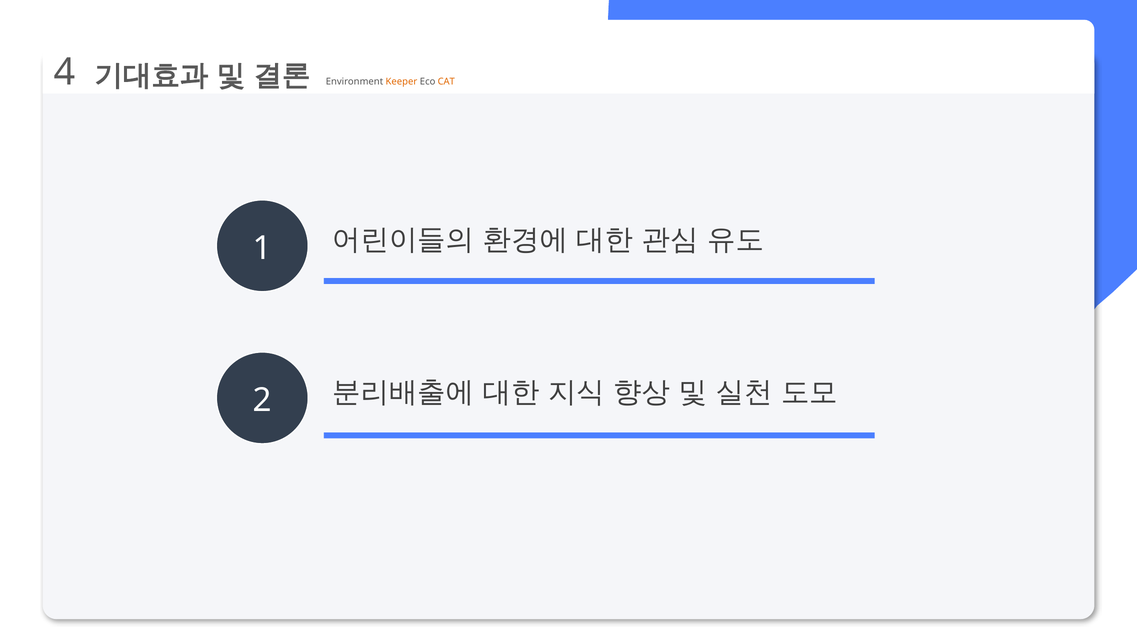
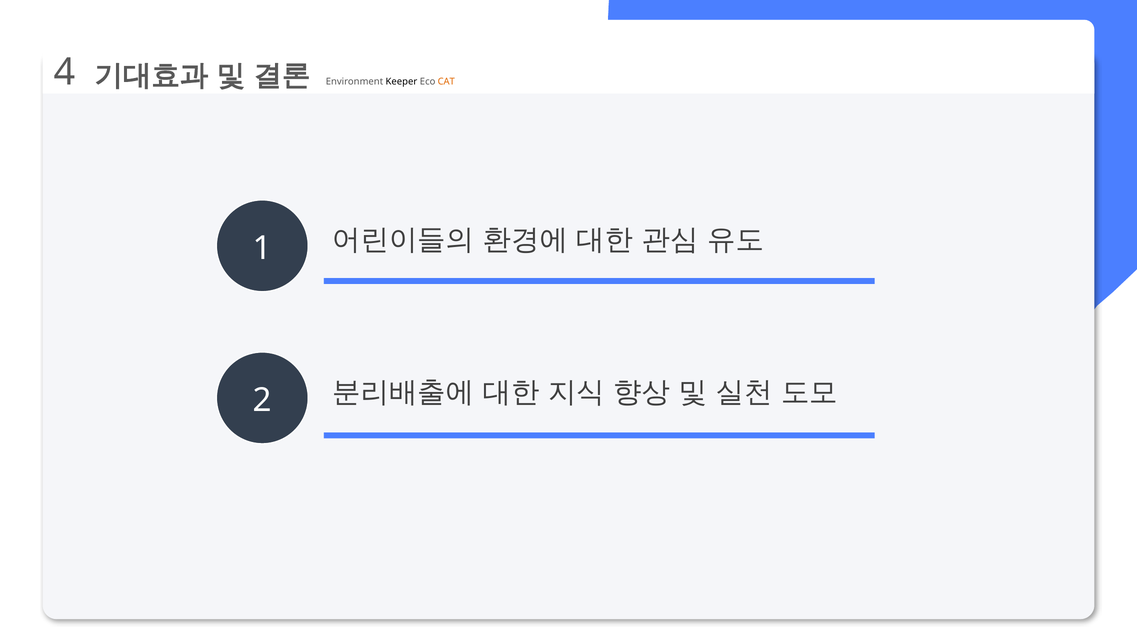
Keeper colour: orange -> black
